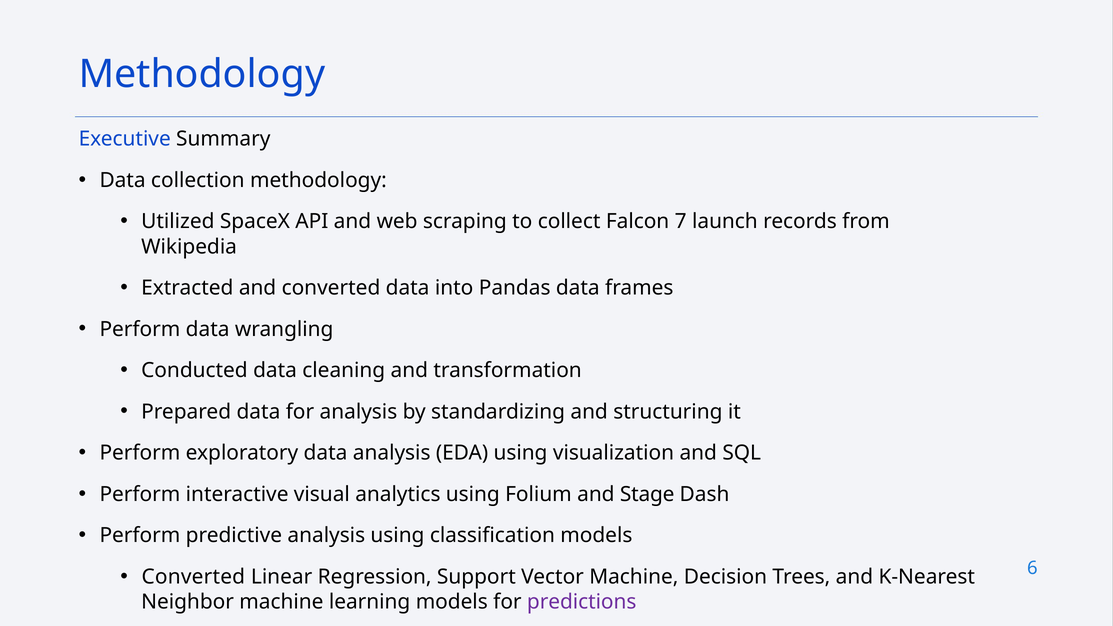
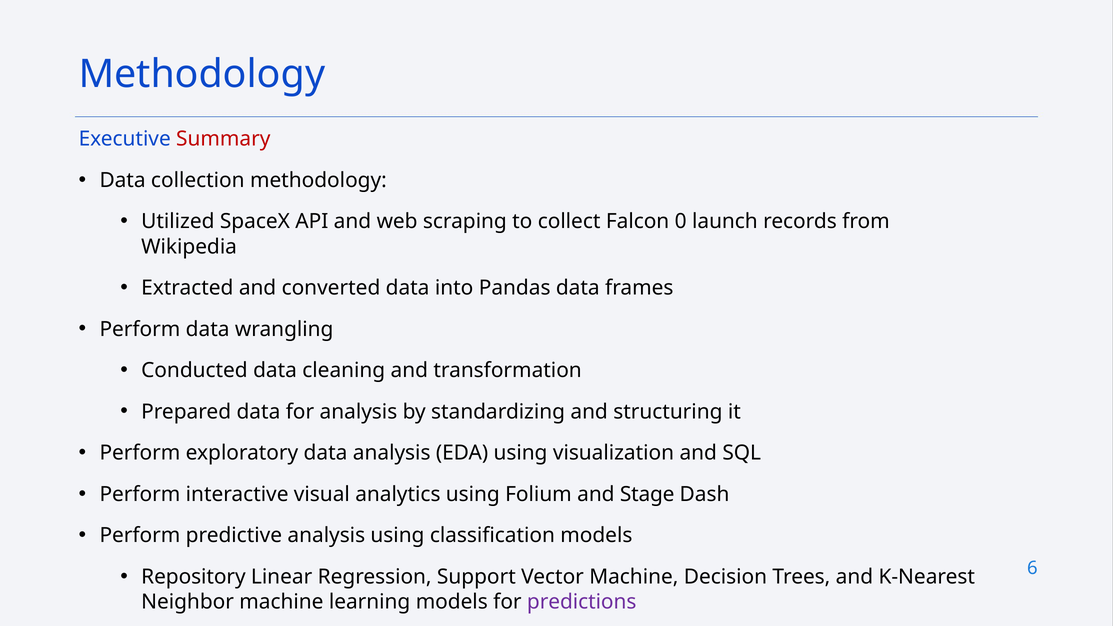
Summary colour: black -> red
7: 7 -> 0
Converted at (193, 577): Converted -> Repository
